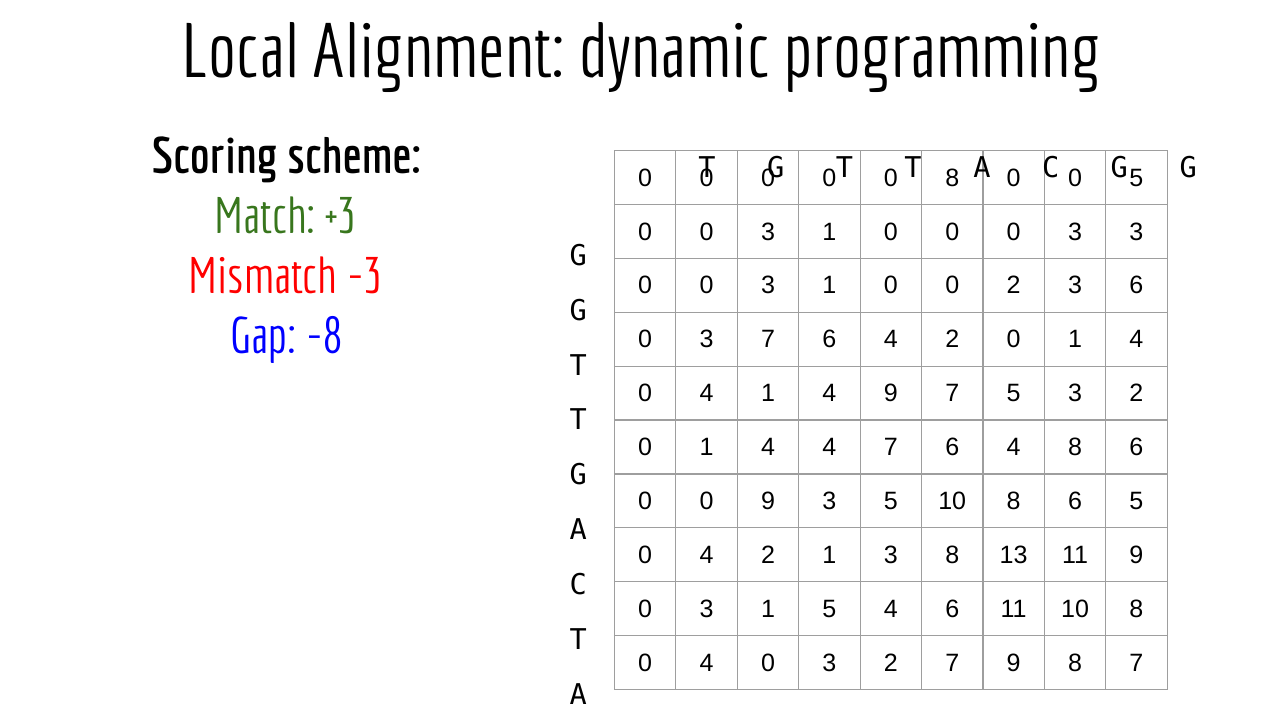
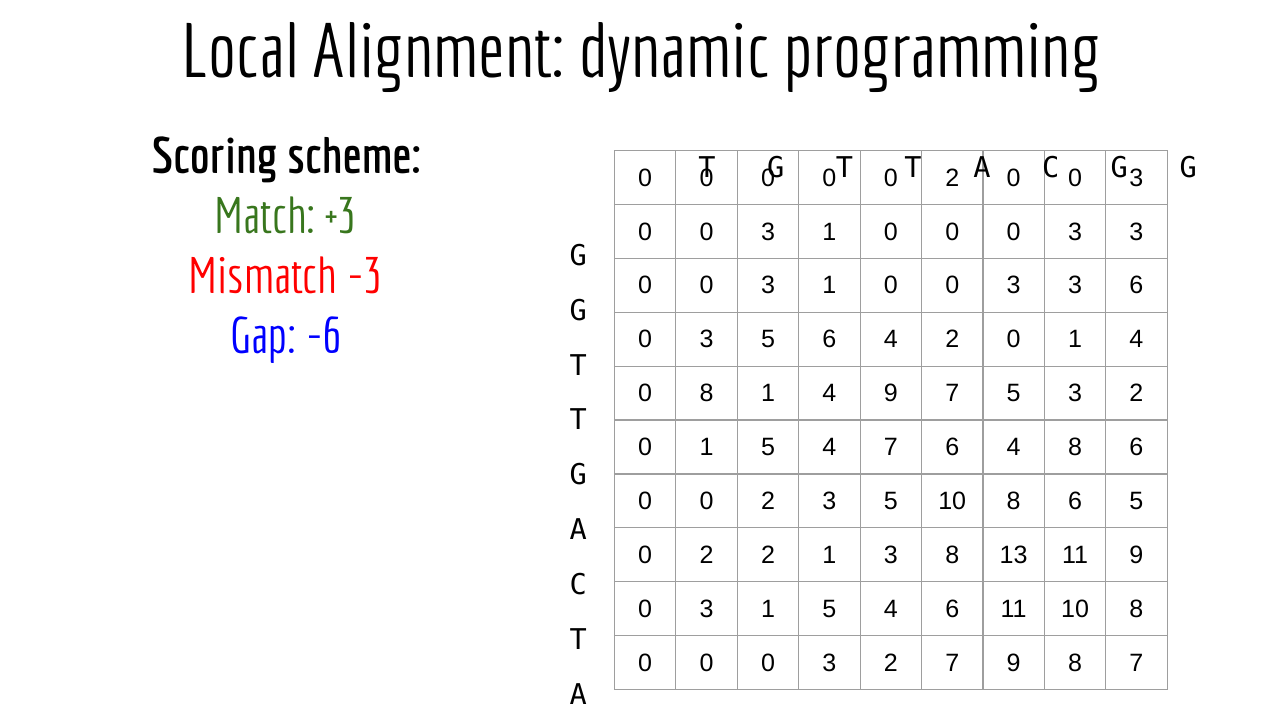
8 at (952, 178): 8 -> 2
5 at (1136, 178): 5 -> 3
1 0 0 2: 2 -> 3
-8: -8 -> -6
0 3 7: 7 -> 5
4 at (707, 393): 4 -> 8
4 at (768, 447): 4 -> 5
9 at (768, 501): 9 -> 2
4 at (707, 555): 4 -> 2
4 at (707, 663): 4 -> 0
